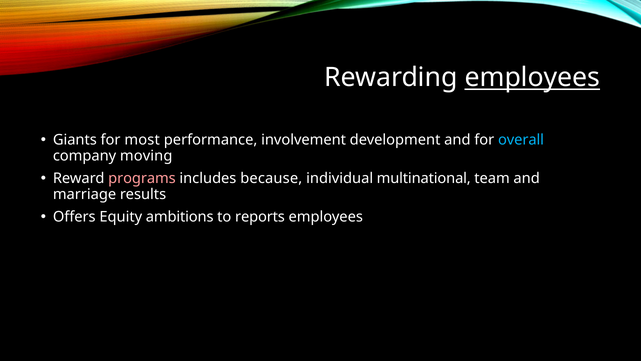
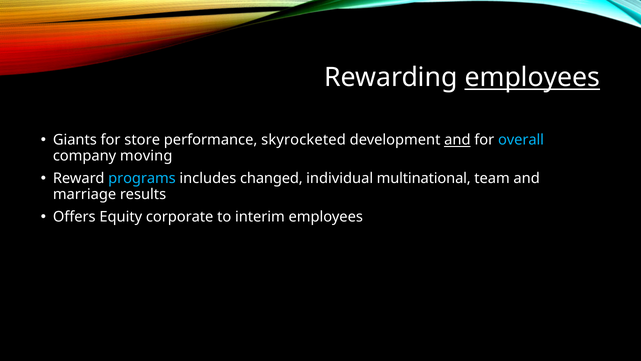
most: most -> store
involvement: involvement -> skyrocketed
and at (457, 140) underline: none -> present
programs colour: pink -> light blue
because: because -> changed
ambitions: ambitions -> corporate
reports: reports -> interim
